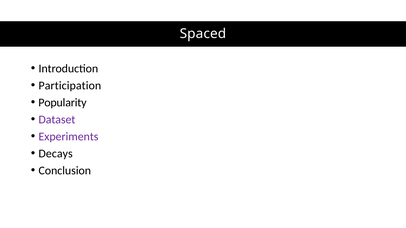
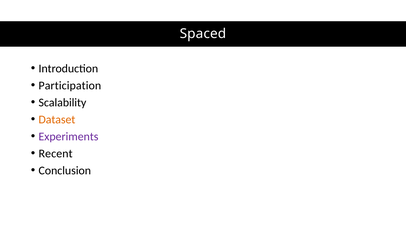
Popularity: Popularity -> Scalability
Dataset colour: purple -> orange
Decays: Decays -> Recent
